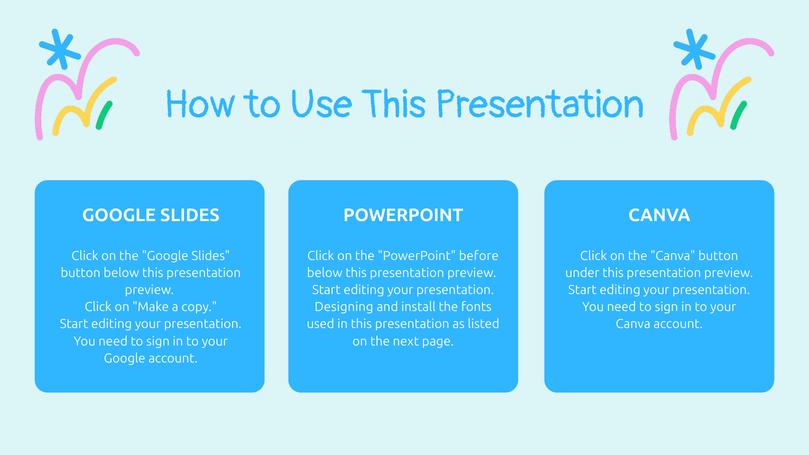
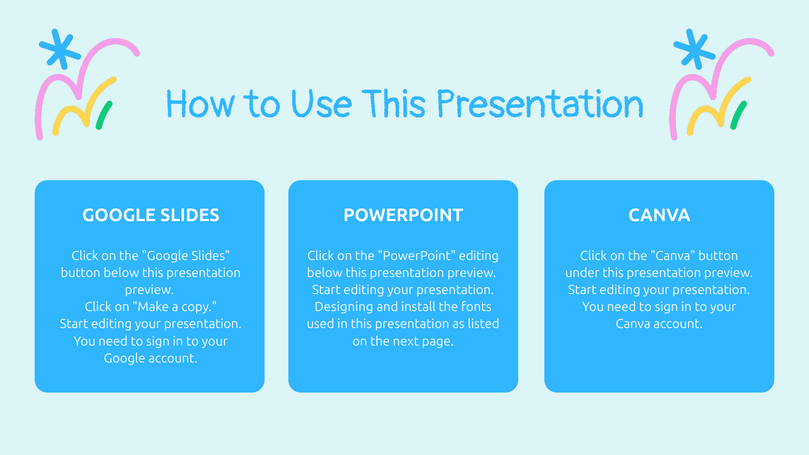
PowerPoint before: before -> editing
